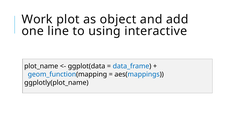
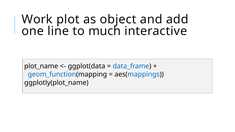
using: using -> much
